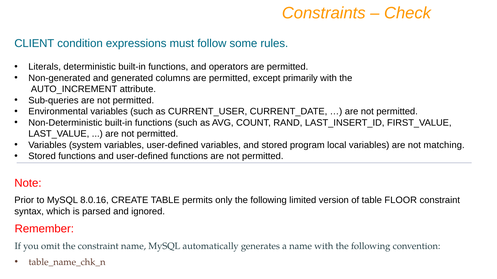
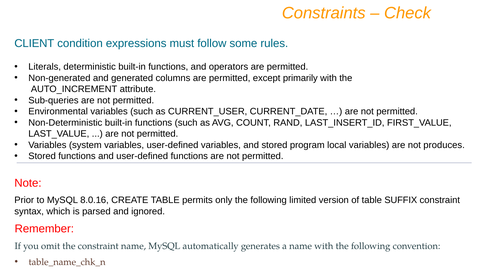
matching: matching -> produces
FLOOR: FLOOR -> SUFFIX
